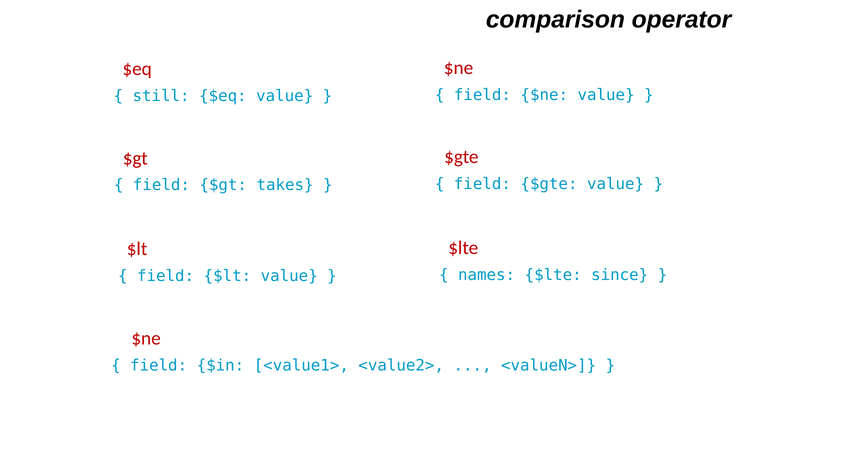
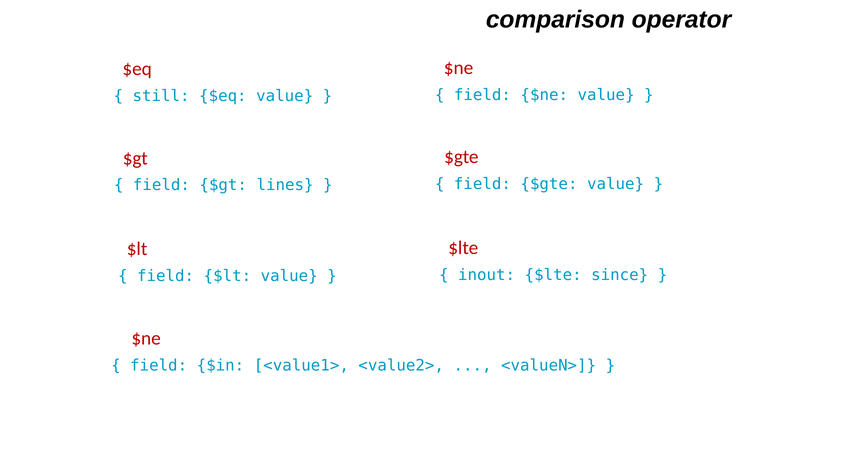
takes: takes -> lines
names: names -> inout
